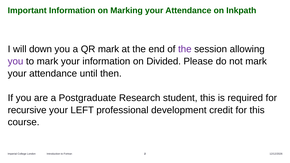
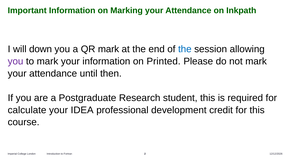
the at (185, 49) colour: purple -> blue
Divided: Divided -> Printed
recursive: recursive -> calculate
LEFT: LEFT -> IDEA
